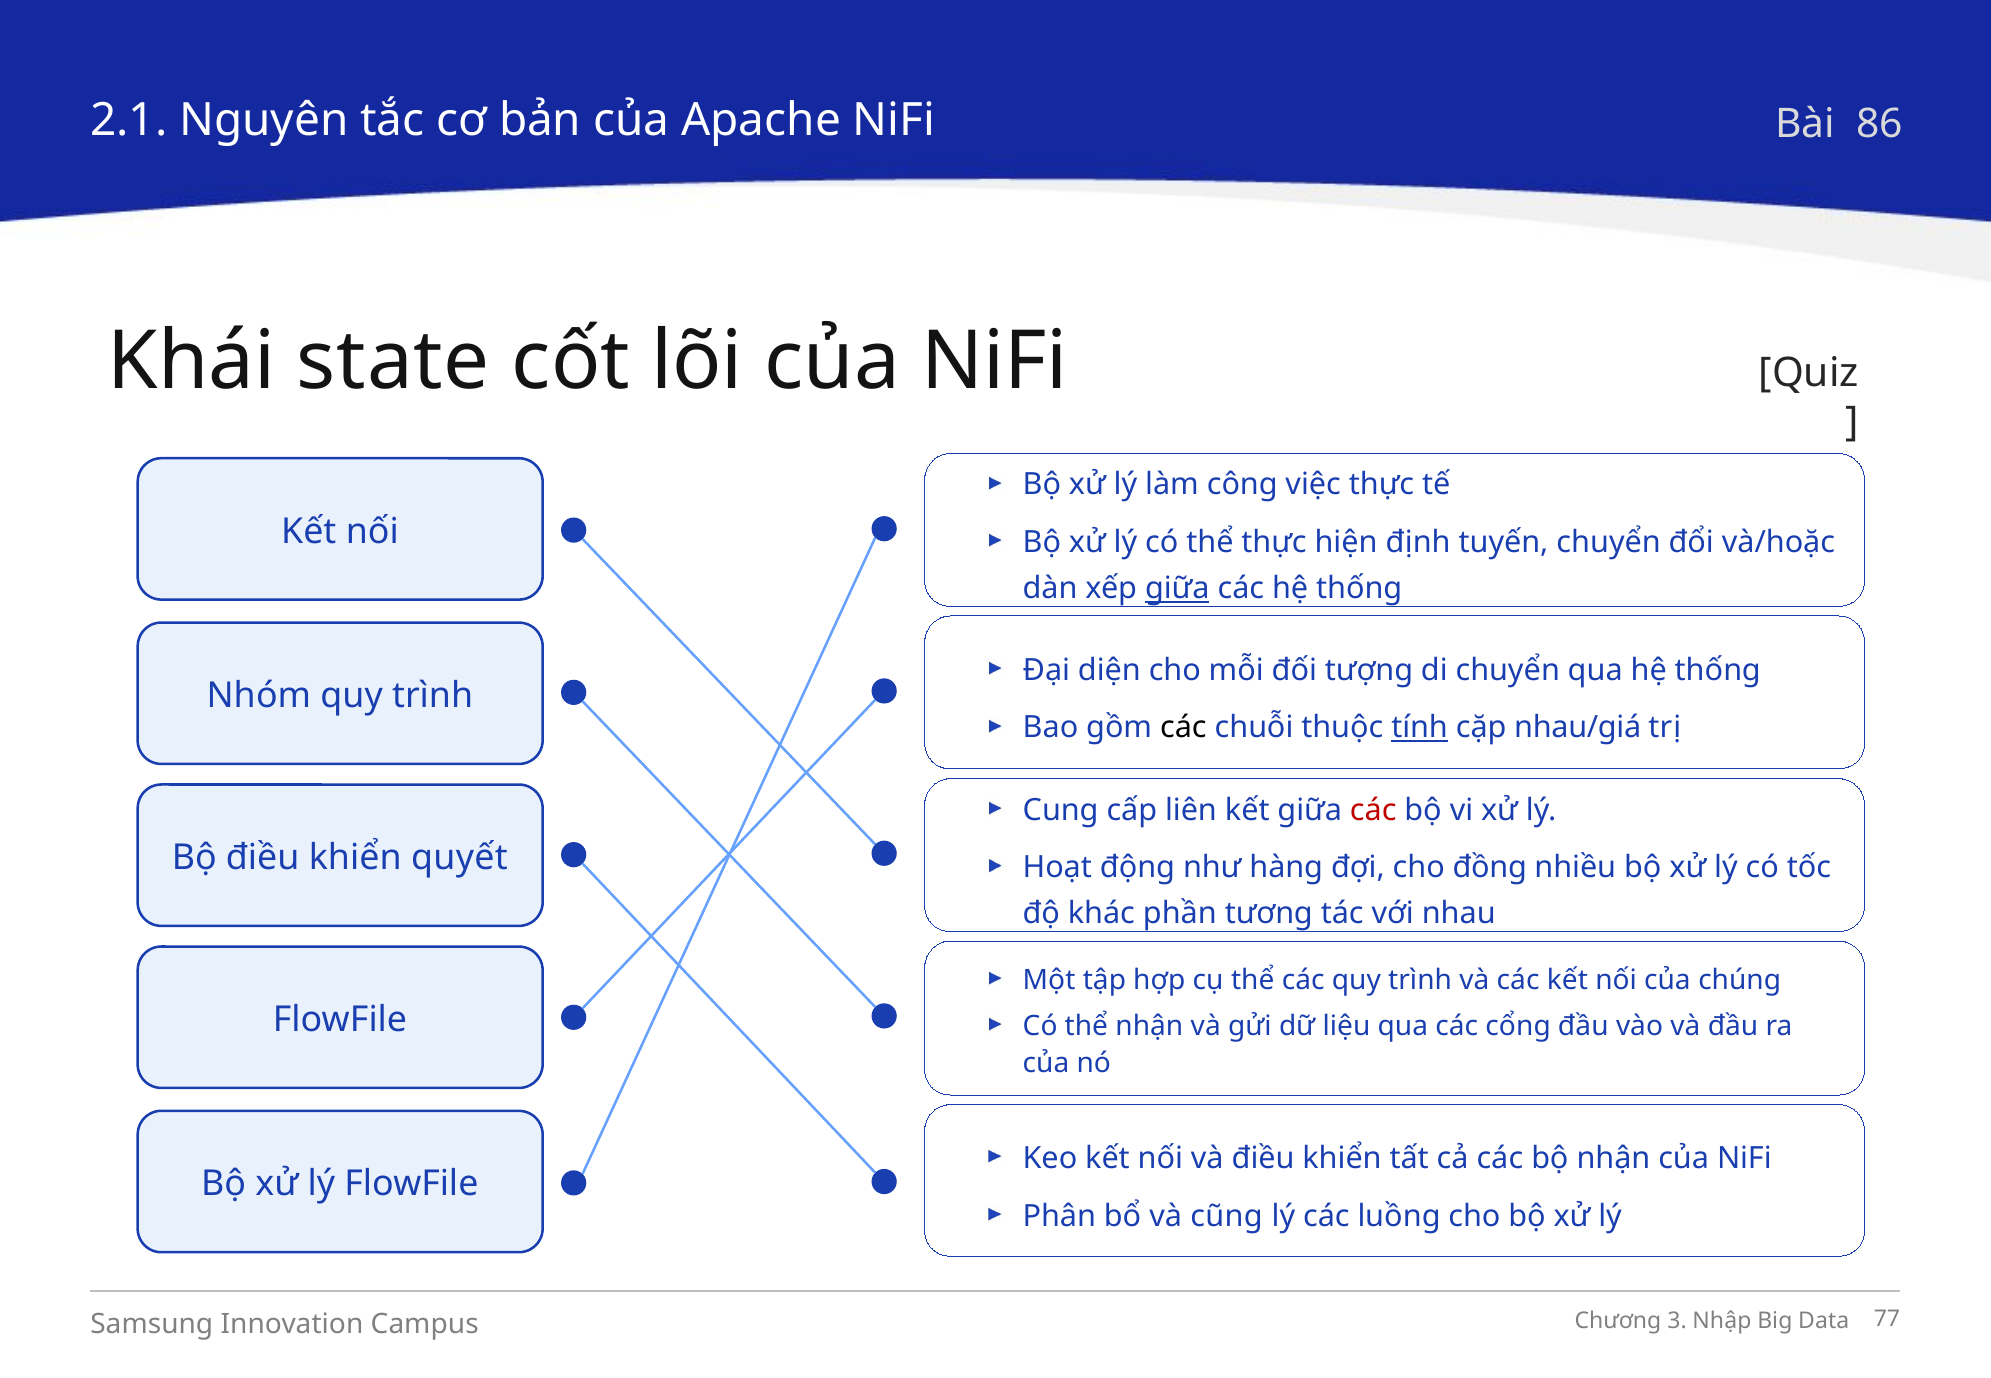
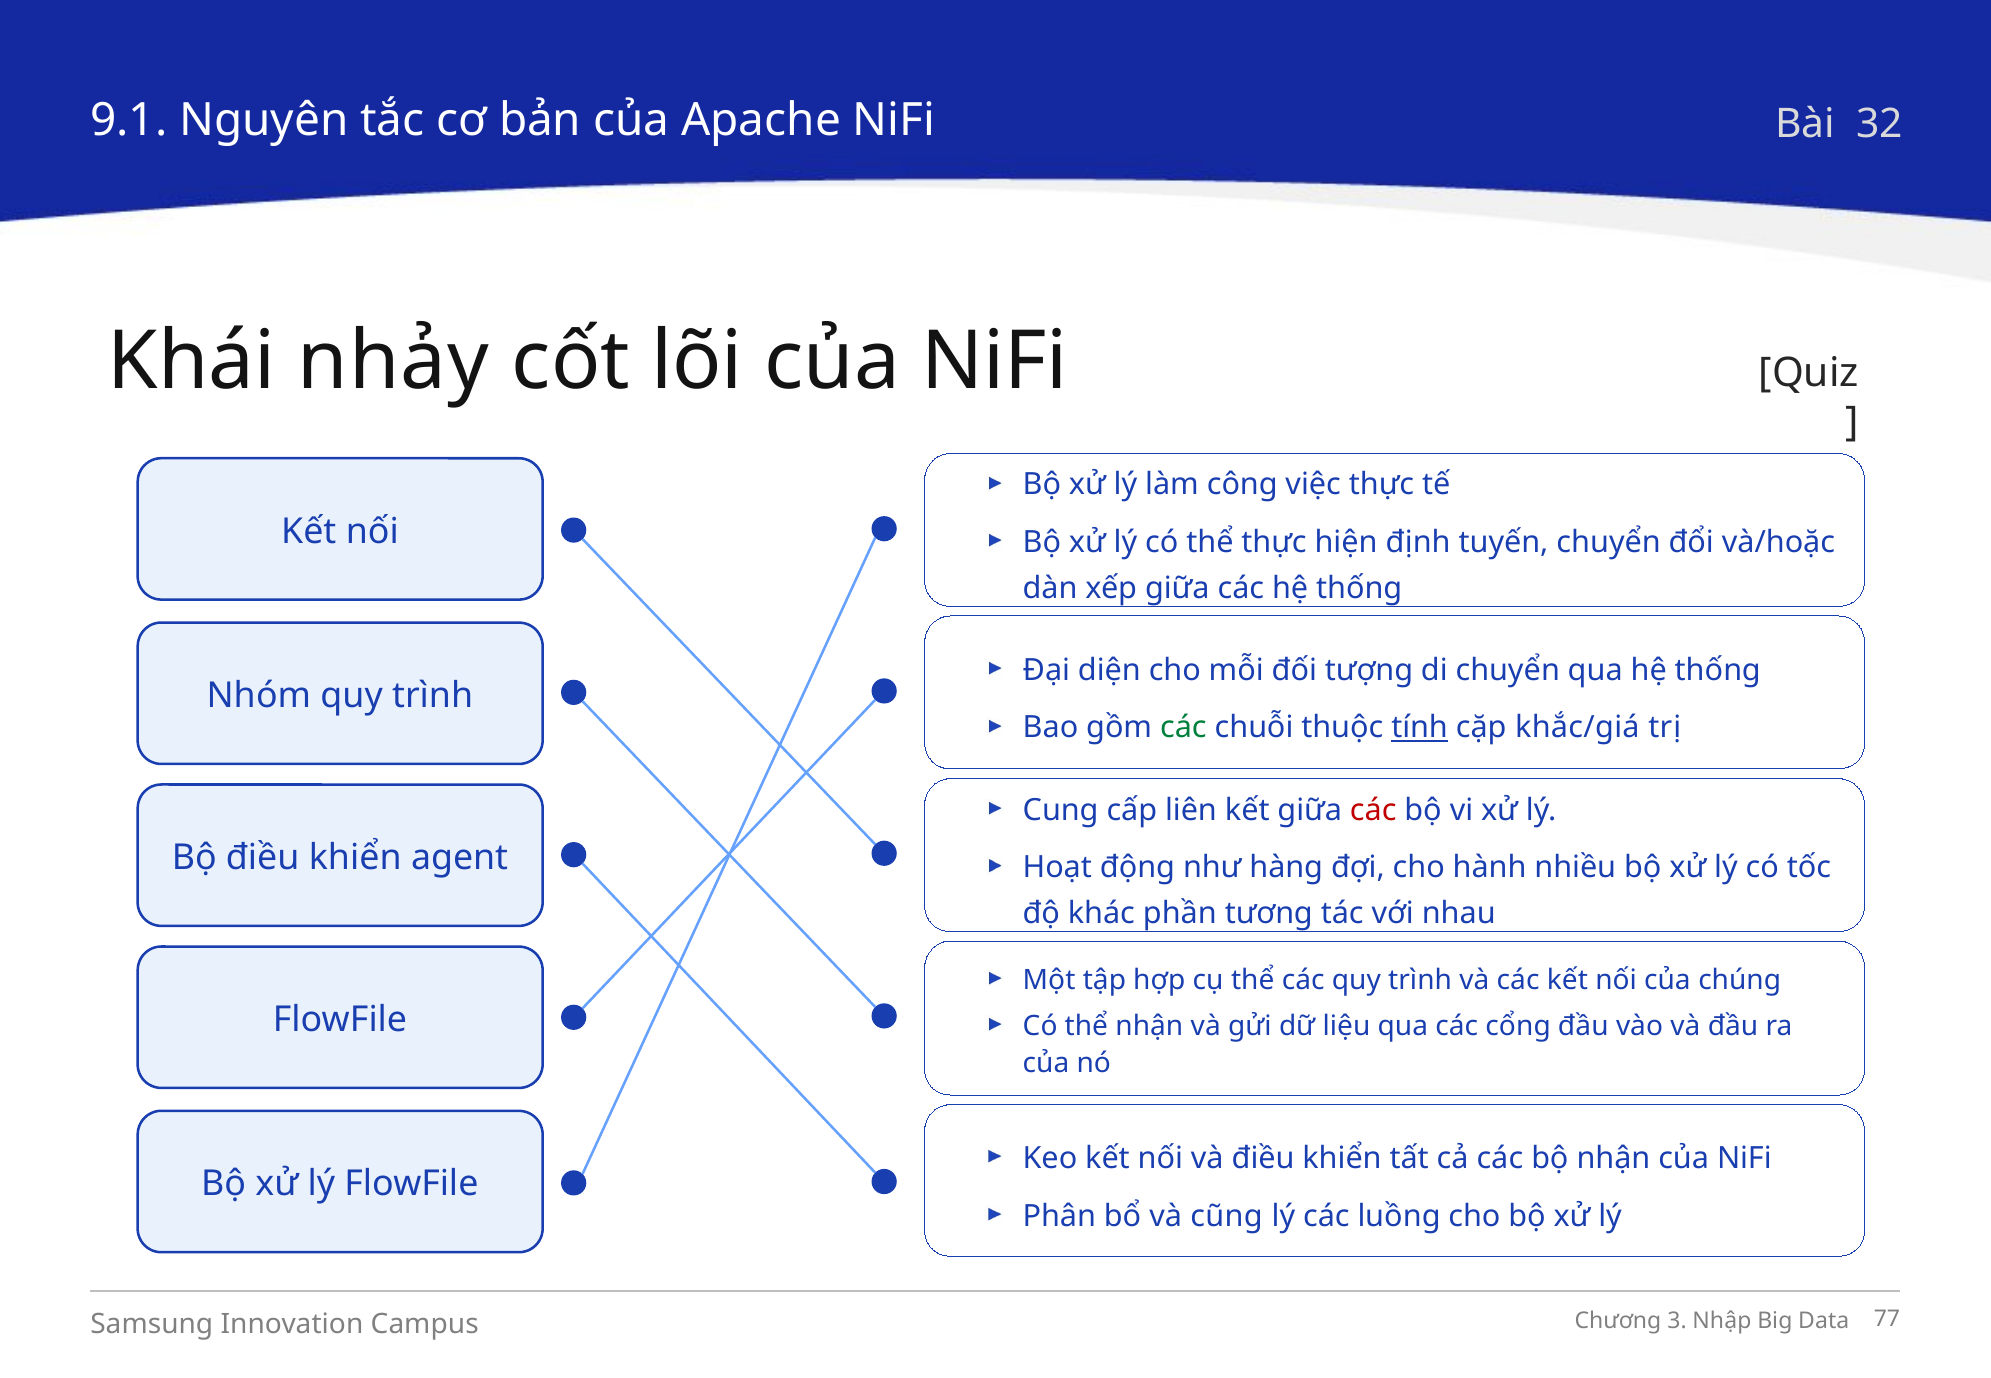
2.1: 2.1 -> 9.1
86: 86 -> 32
state: state -> nhảy
giữa at (1177, 589) underline: present -> none
các at (1183, 728) colour: black -> green
nhau/giá: nhau/giá -> khắc/giá
quyết: quyết -> agent
đồng: đồng -> hành
